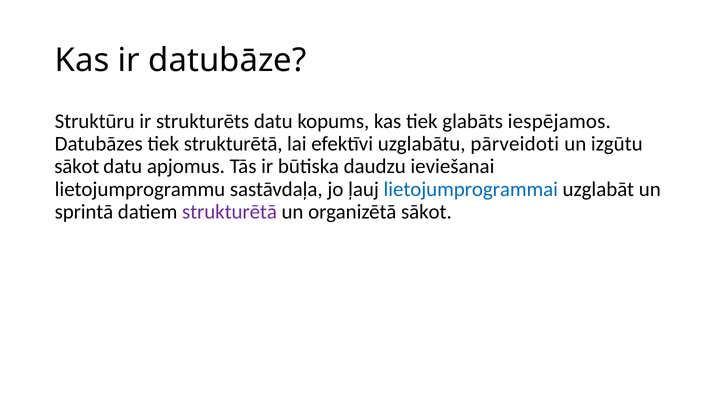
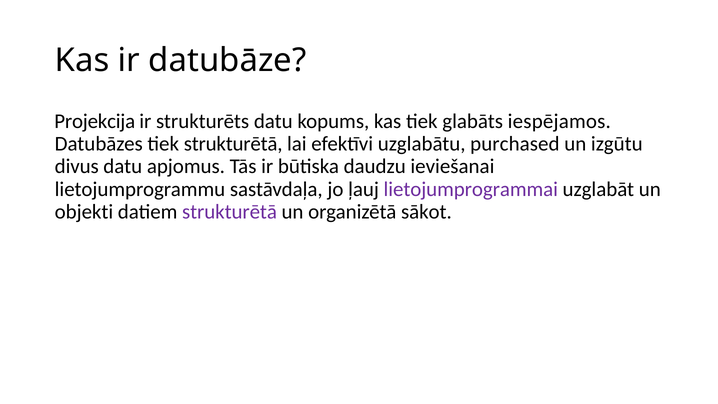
Struktūru: Struktūru -> Projekcija
pārveidoti: pārveidoti -> purchased
sākot at (77, 167): sākot -> divus
lietojumprogrammai colour: blue -> purple
sprintā: sprintā -> objekti
